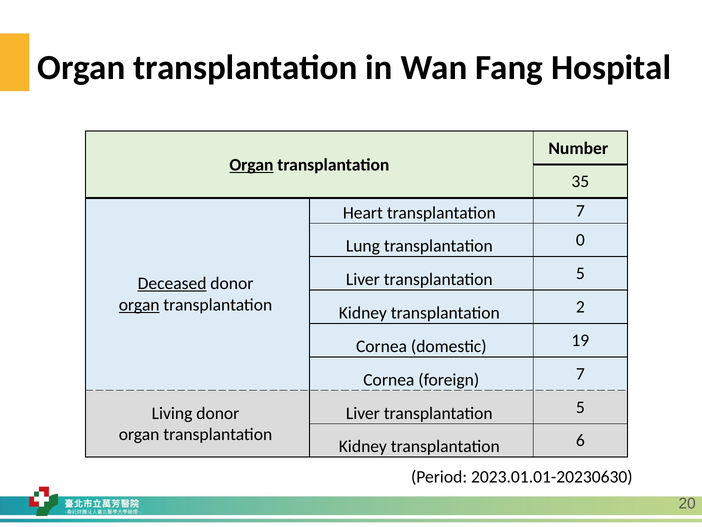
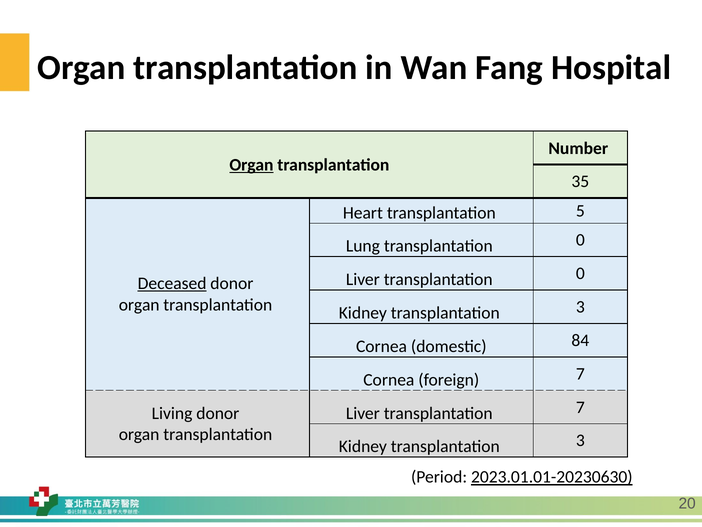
transplantation 7: 7 -> 5
5 at (580, 273): 5 -> 0
organ at (139, 305) underline: present -> none
2 at (580, 307): 2 -> 3
19: 19 -> 84
5 at (580, 407): 5 -> 7
6 at (580, 440): 6 -> 3
2023.01.01-20230630 underline: none -> present
